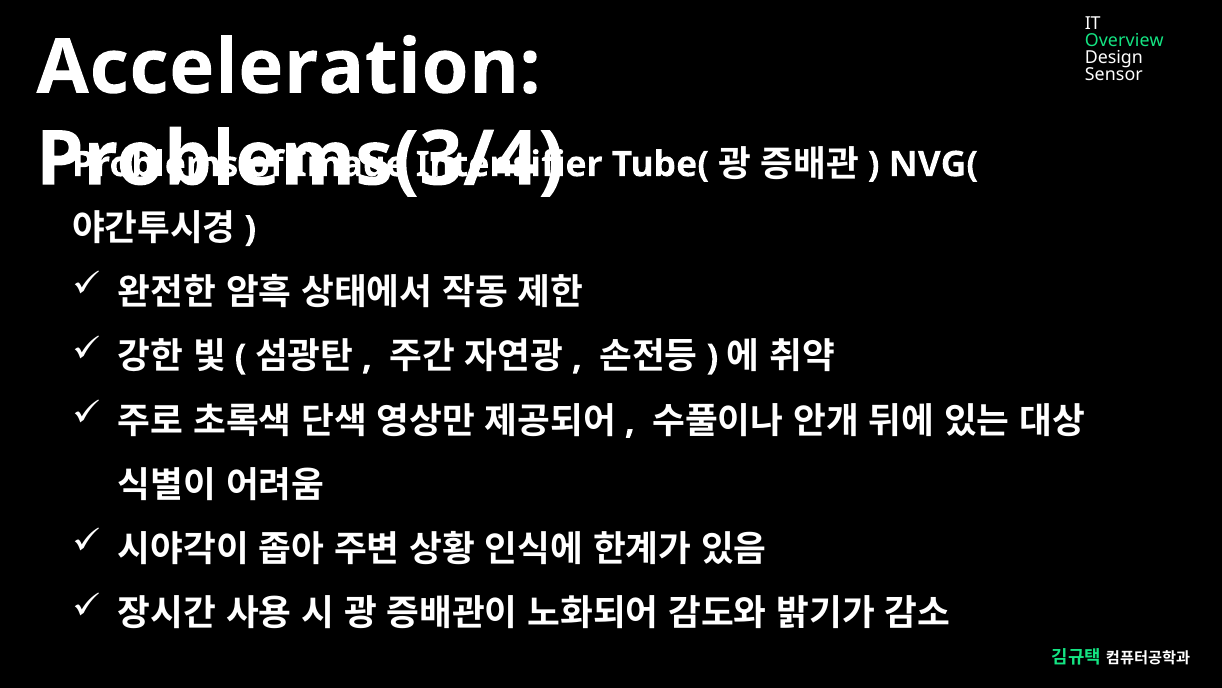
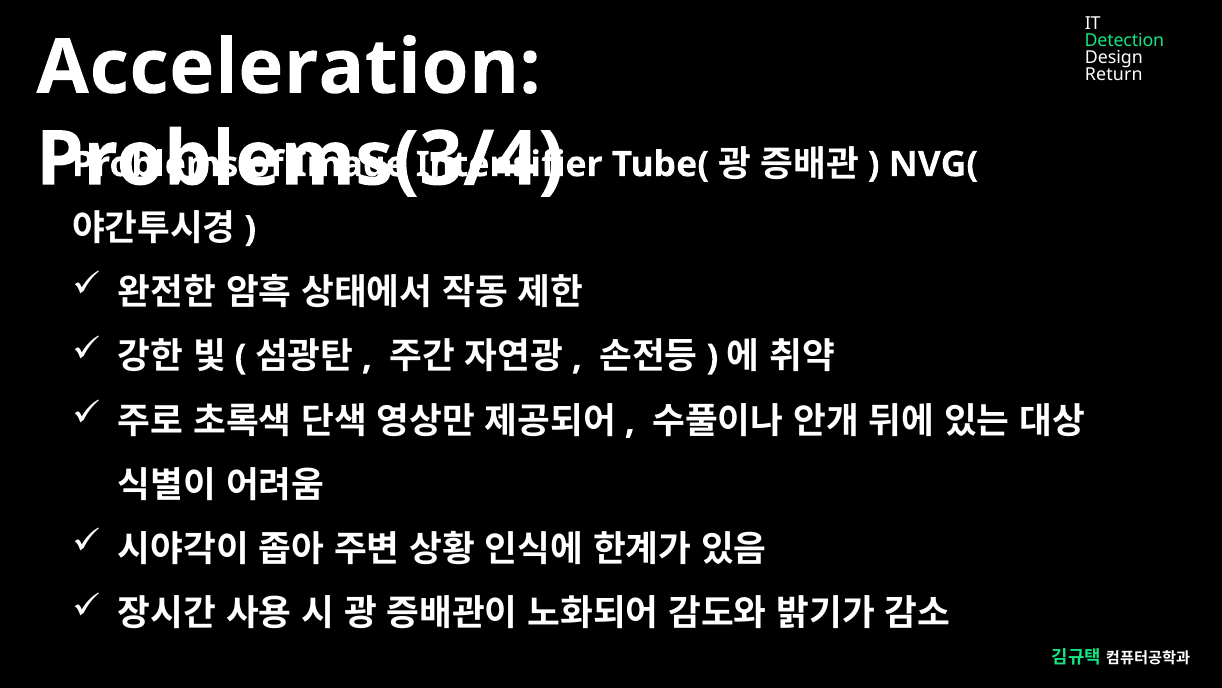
Overview: Overview -> Detection
Sensor: Sensor -> Return
